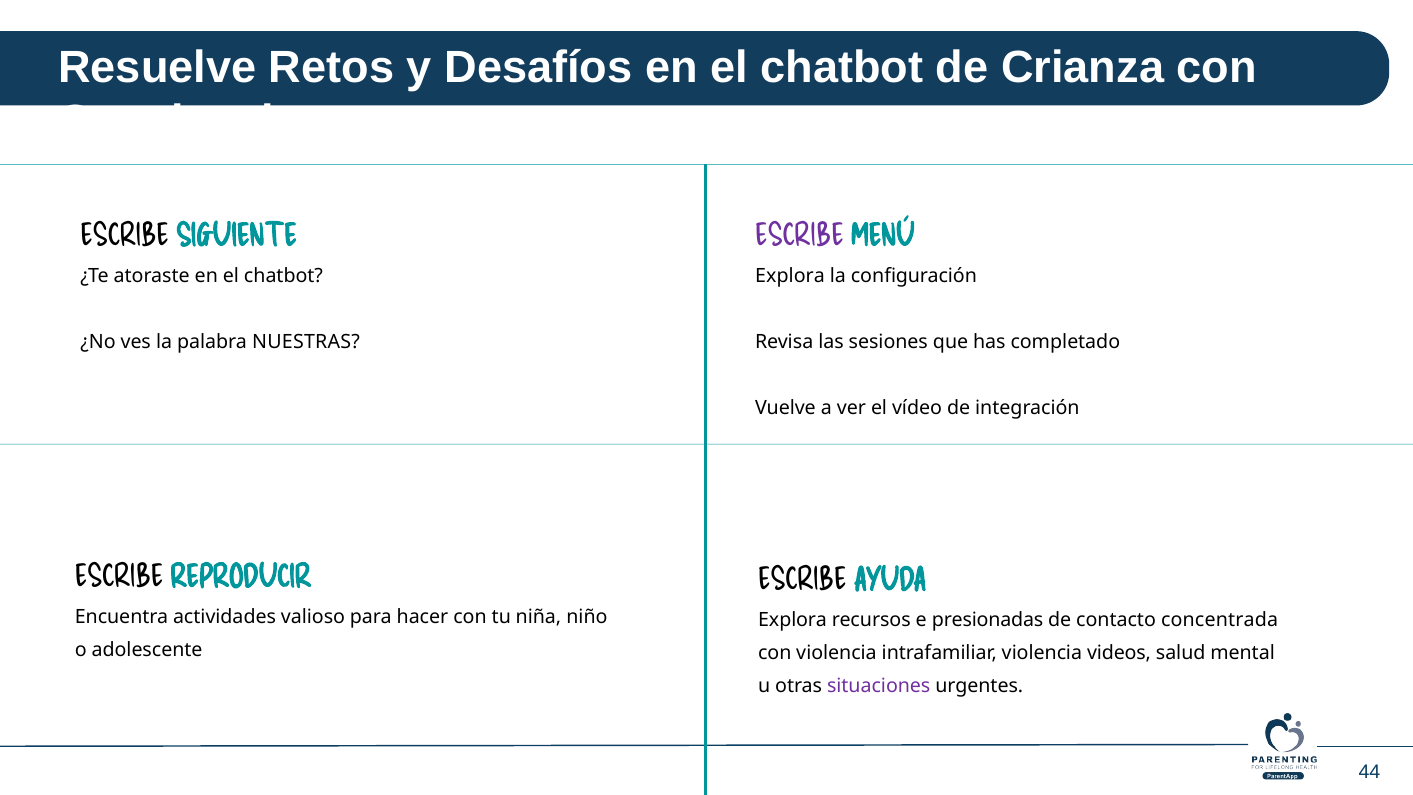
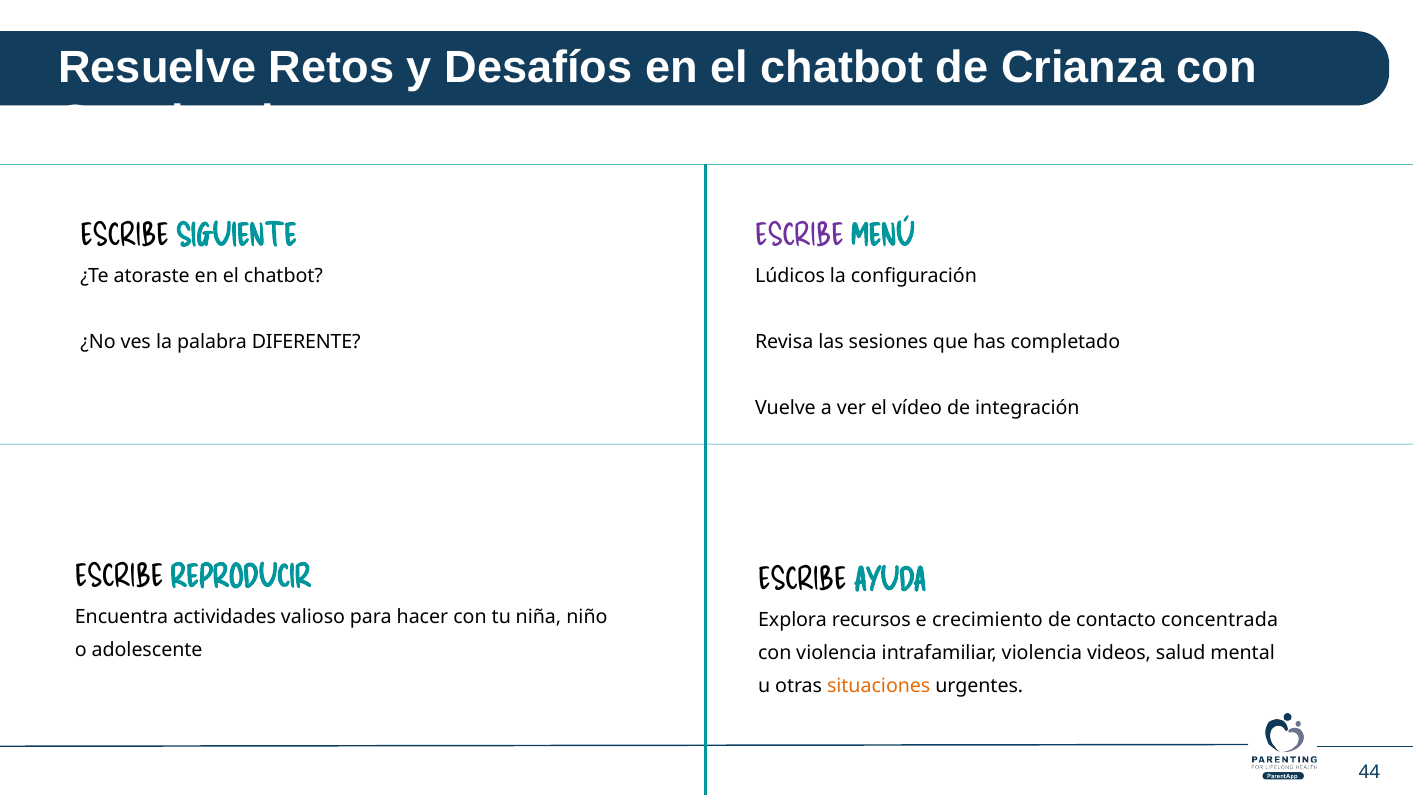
Explora at (790, 276): Explora -> Lúdicos
NUESTRAS: NUESTRAS -> DIFERENTE
presionadas: presionadas -> crecimiento
situaciones colour: purple -> orange
